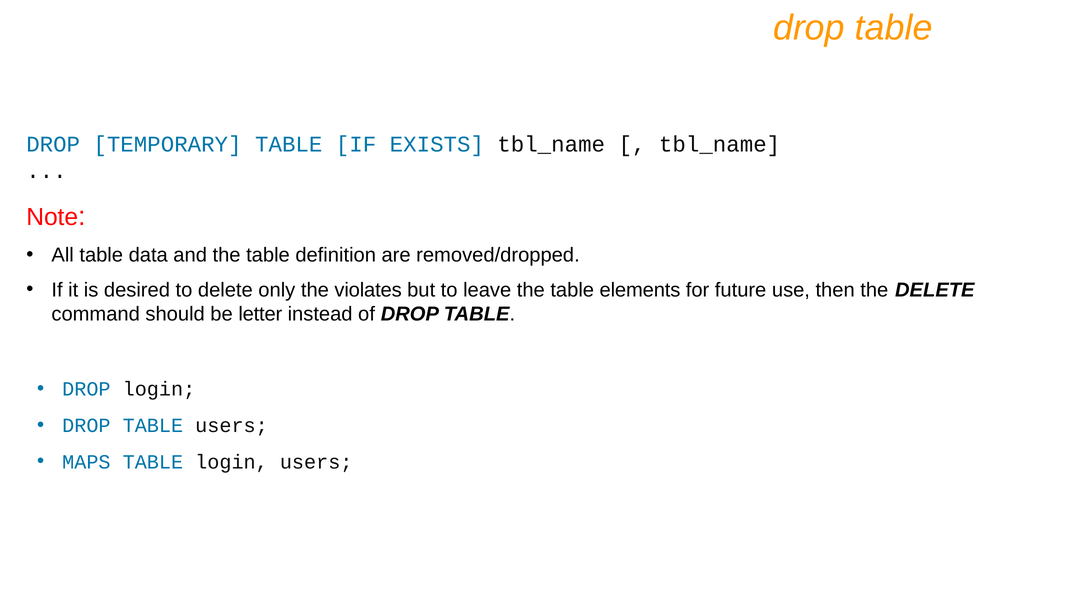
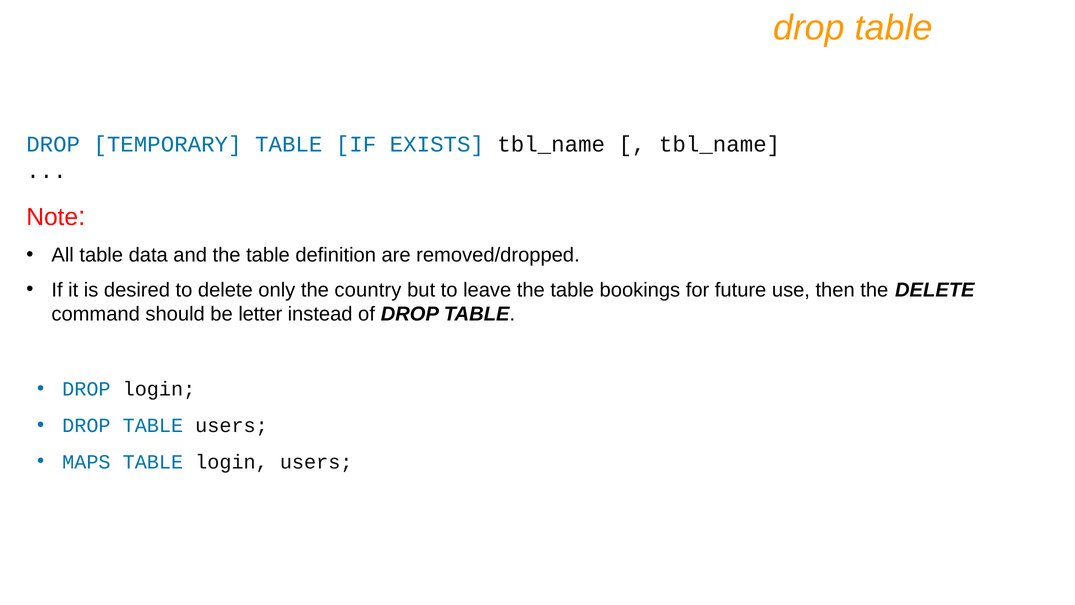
violates: violates -> country
elements: elements -> bookings
